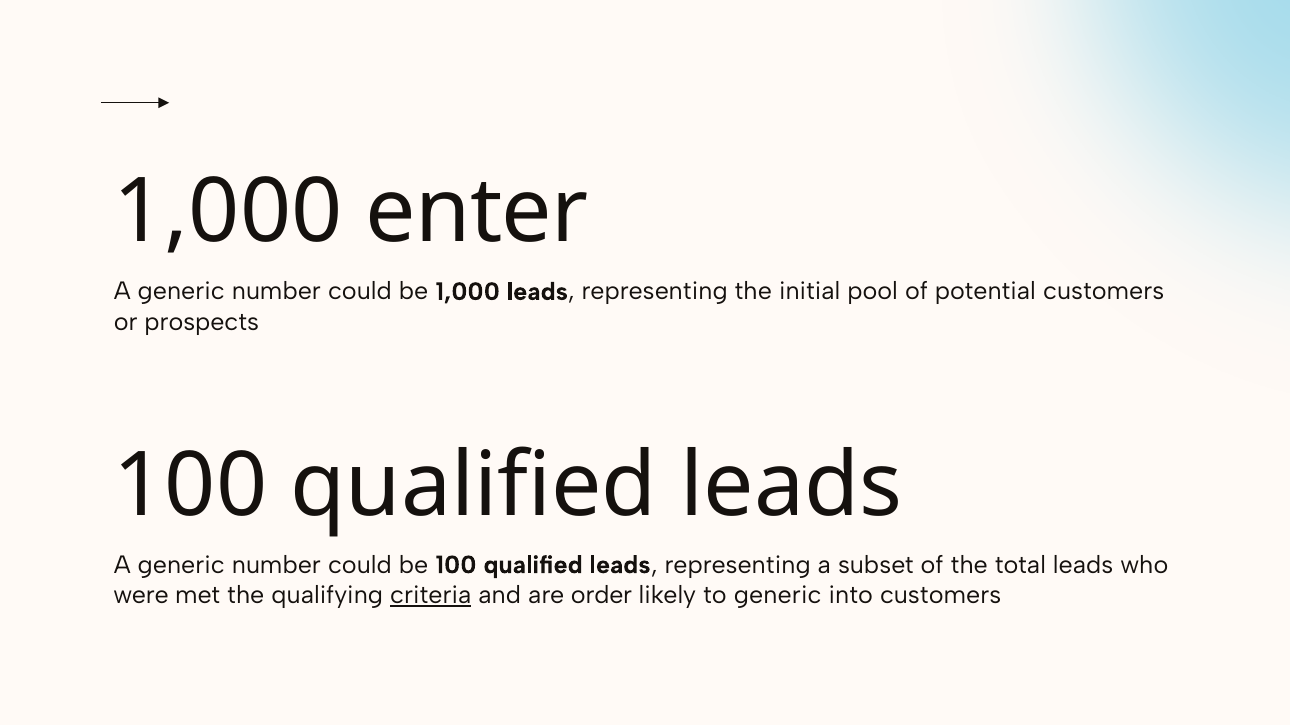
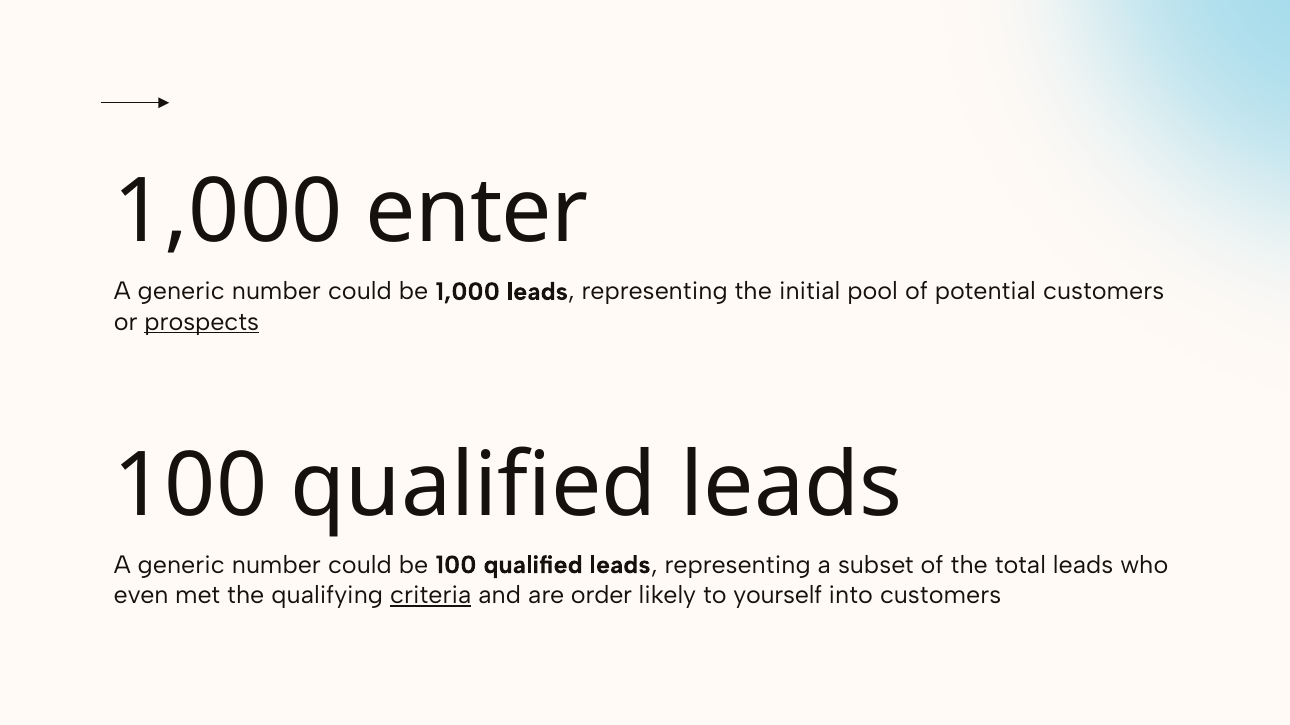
prospects underline: none -> present
were: were -> even
to generic: generic -> yourself
